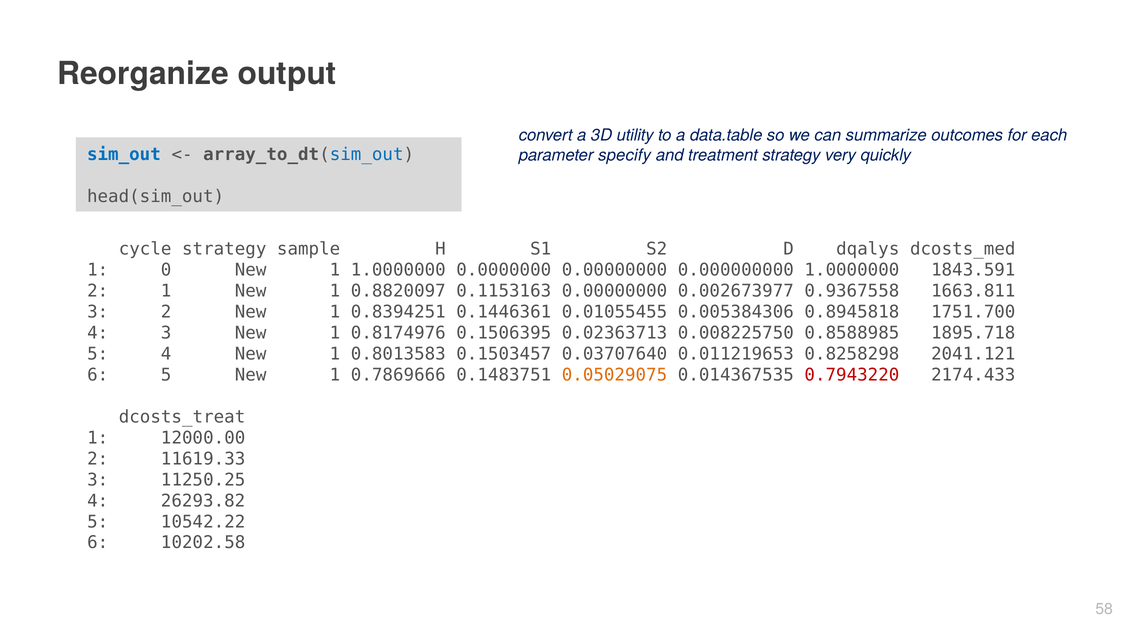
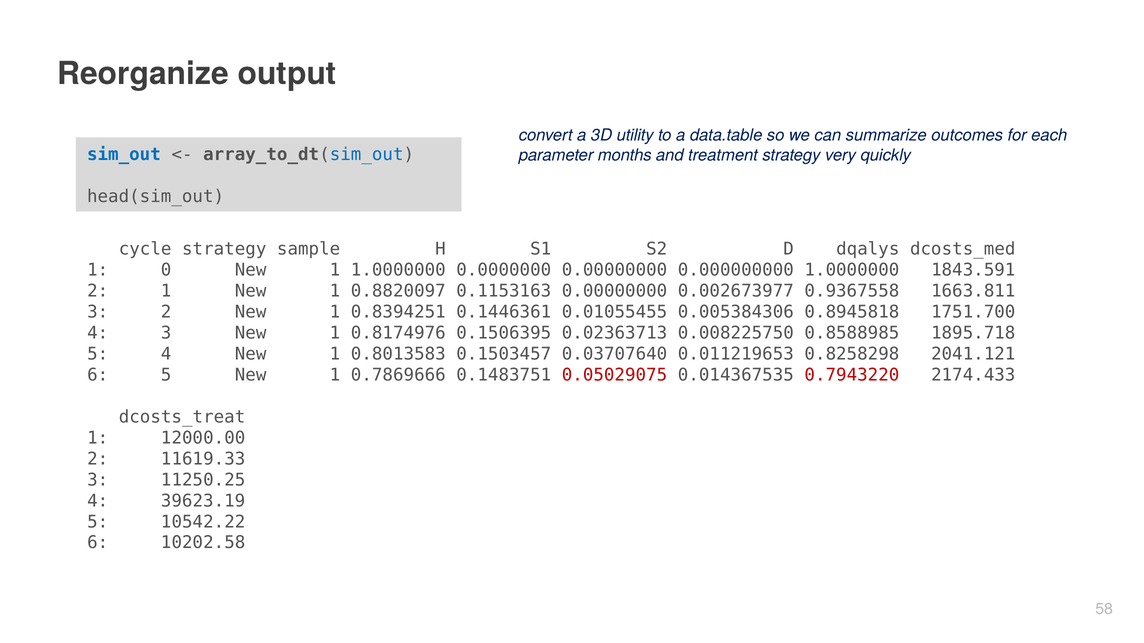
specify: specify -> months
0.05029075 colour: orange -> red
26293.82: 26293.82 -> 39623.19
